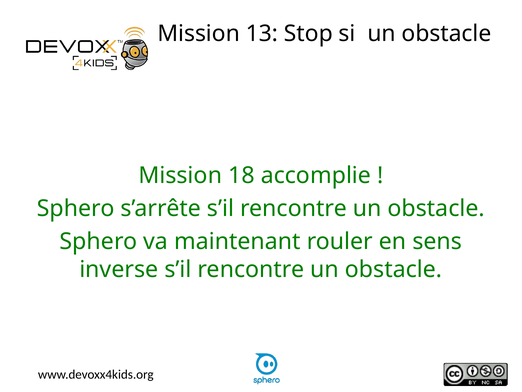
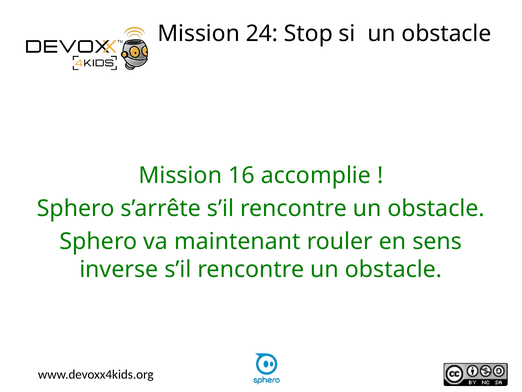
13: 13 -> 24
18: 18 -> 16
